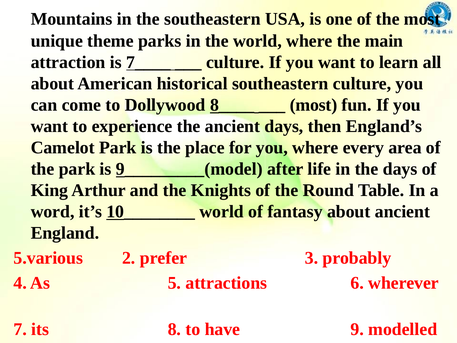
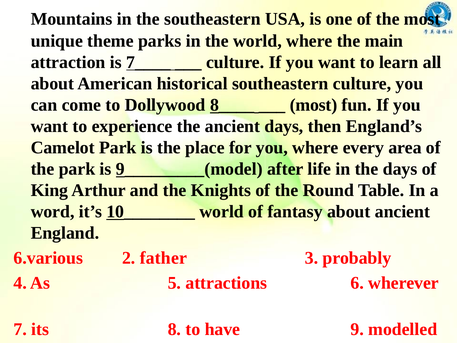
5.various: 5.various -> 6.various
prefer: prefer -> father
